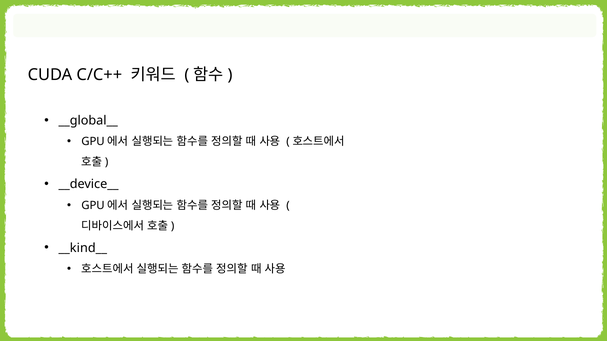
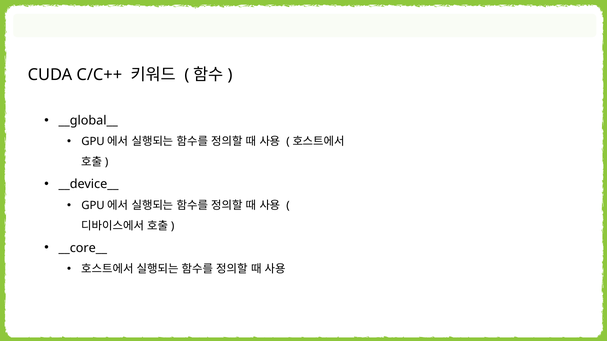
__kind__: __kind__ -> __core__
